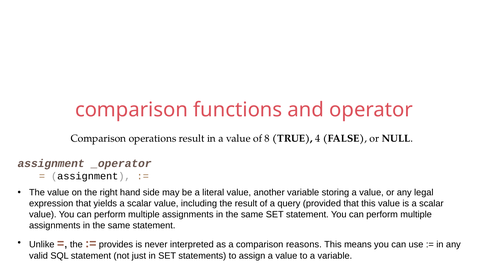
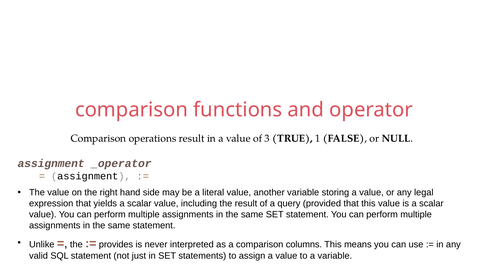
8: 8 -> 3
4: 4 -> 1
reasons: reasons -> columns
